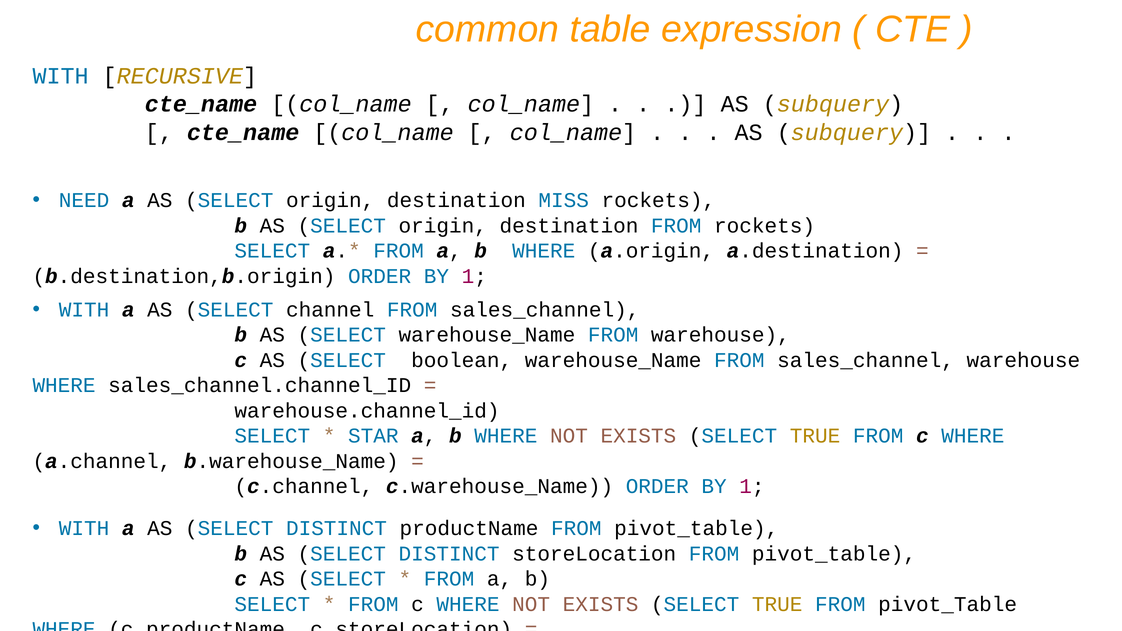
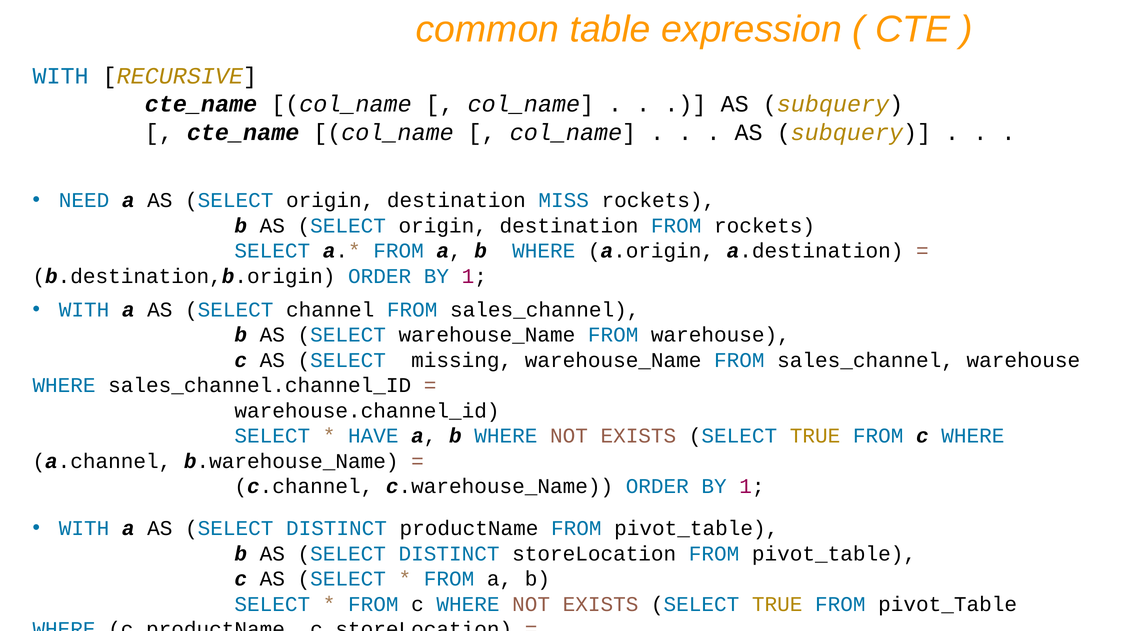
boolean: boolean -> missing
STAR: STAR -> HAVE
